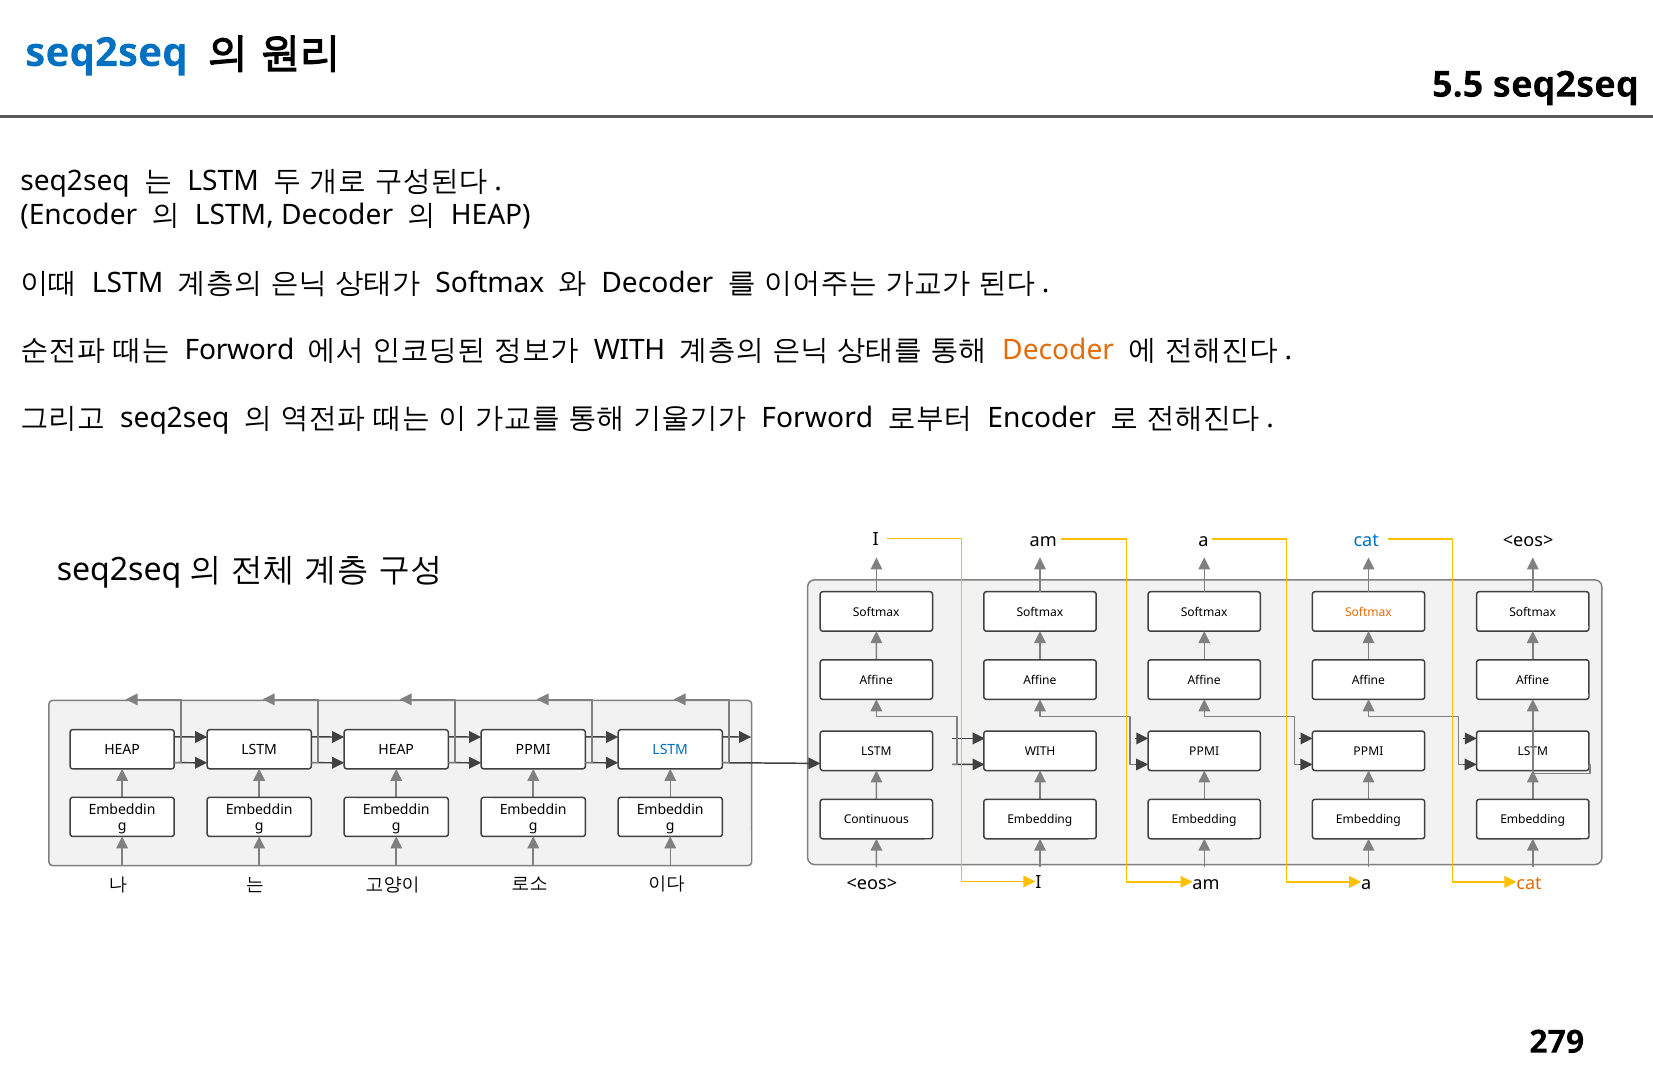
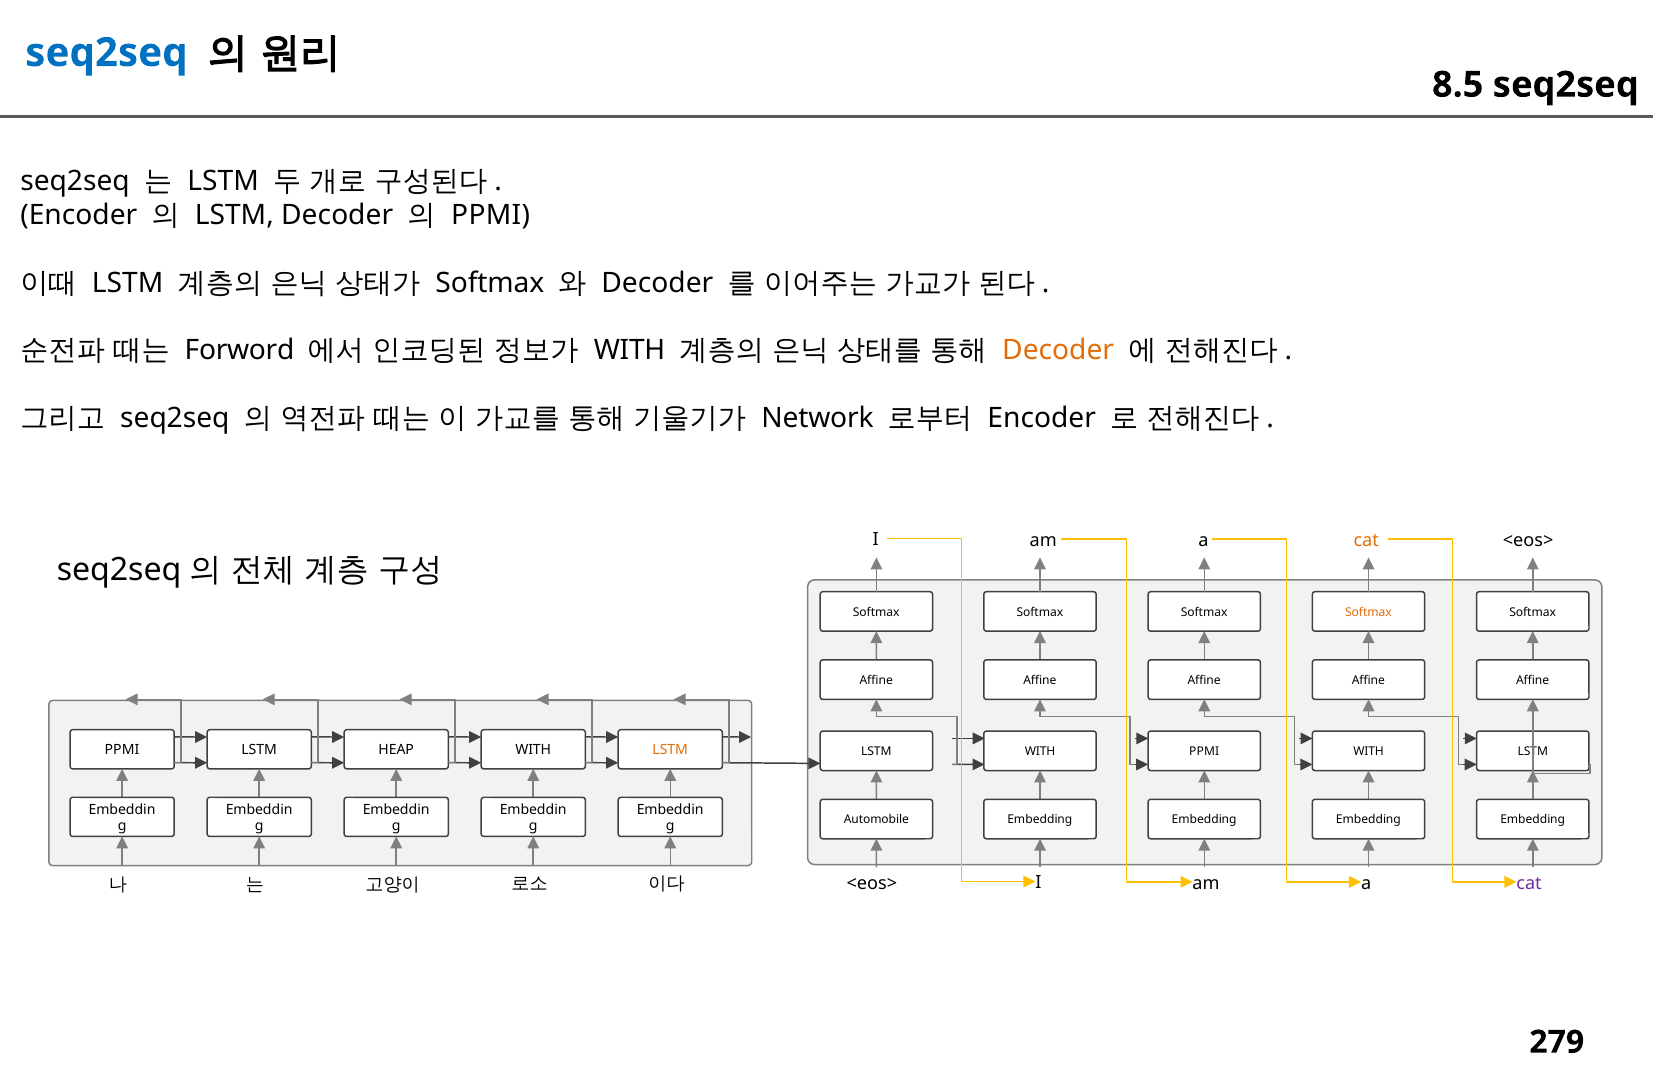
5.5: 5.5 -> 8.5
HEAP at (491, 215): HEAP -> PPMI
Forword at (817, 418): Forword -> Network
cat at (1366, 540) colour: blue -> orange
HEAP at (122, 750): HEAP -> PPMI
PPMI at (533, 750): PPMI -> WITH
LSTM at (670, 750) colour: blue -> orange
PPMI at (1368, 751): PPMI -> WITH
Continuous: Continuous -> Automobile
cat at (1529, 883) colour: orange -> purple
